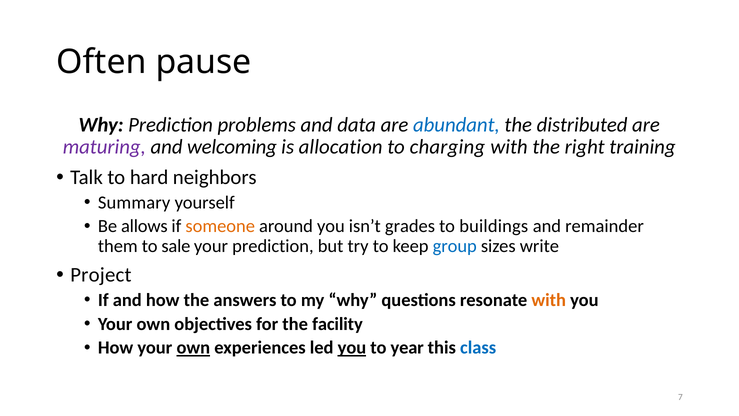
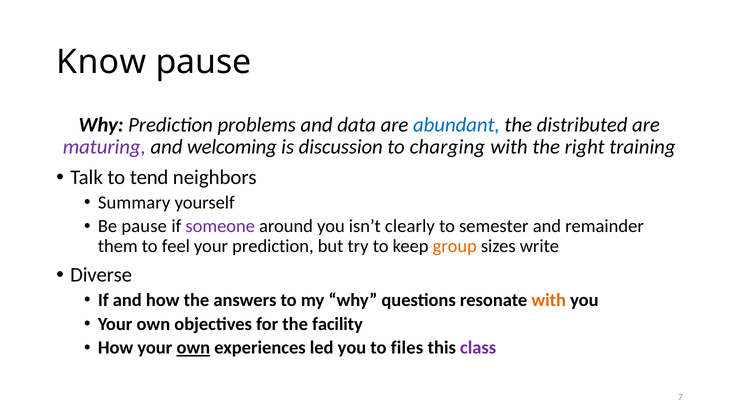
Often: Often -> Know
allocation: allocation -> discussion
hard: hard -> tend
Be allows: allows -> pause
someone colour: orange -> purple
grades: grades -> clearly
buildings: buildings -> semester
sale: sale -> feel
group colour: blue -> orange
Project: Project -> Diverse
you at (352, 348) underline: present -> none
year: year -> files
class colour: blue -> purple
